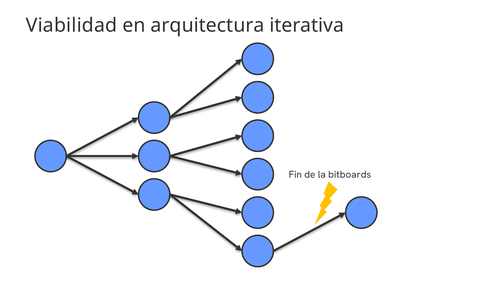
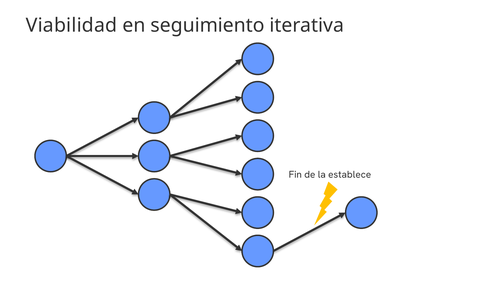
arquitectura: arquitectura -> seguimiento
bitboards: bitboards -> establece
